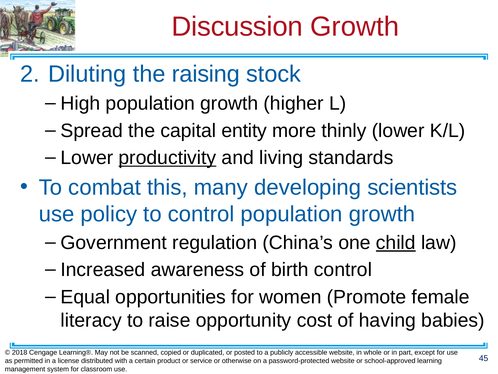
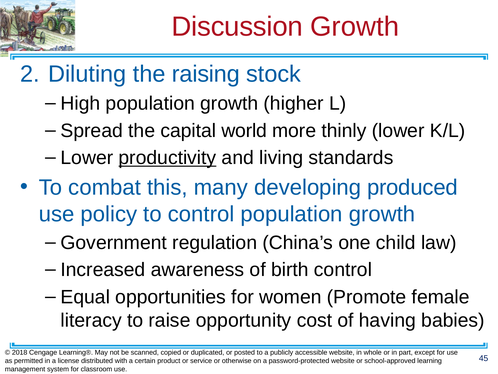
entity: entity -> world
scientists: scientists -> produced
child underline: present -> none
